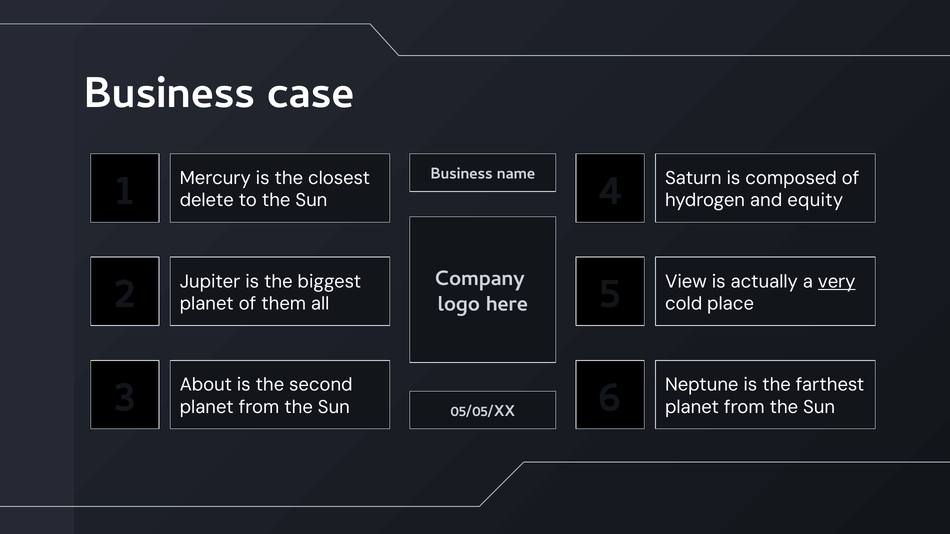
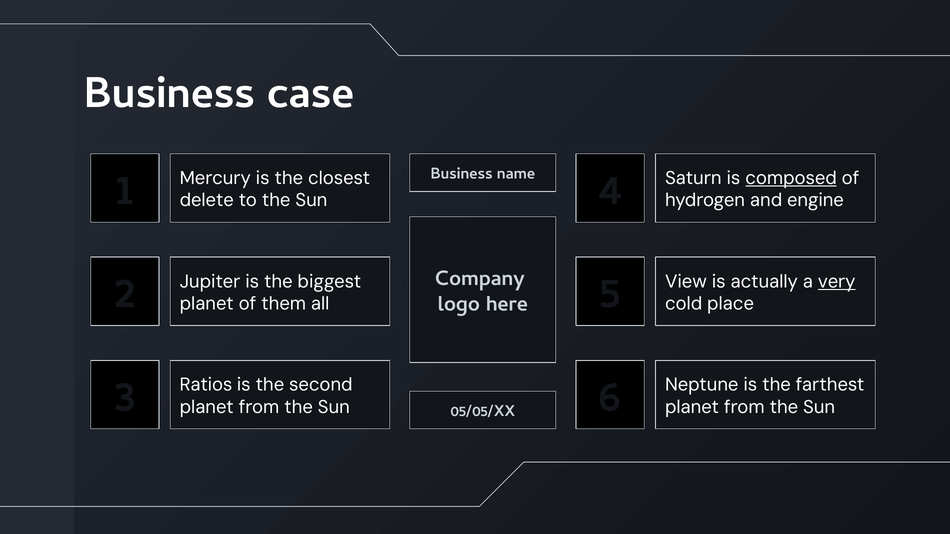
composed underline: none -> present
equity: equity -> engine
About: About -> Ratios
